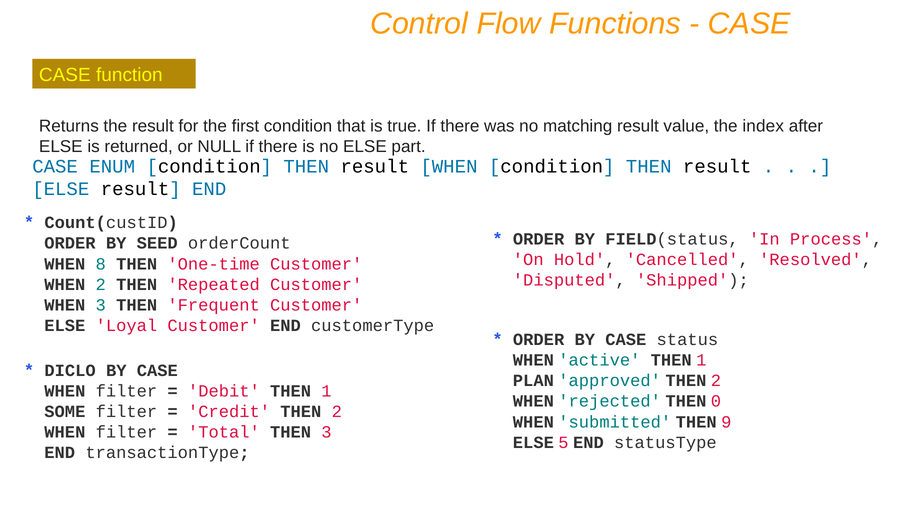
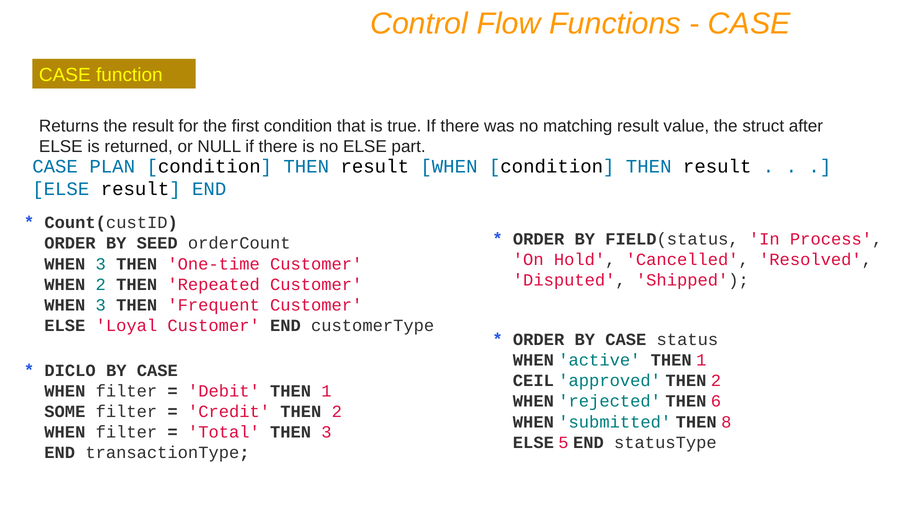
index: index -> struct
ENUM: ENUM -> PLAN
8 at (101, 264): 8 -> 3
PLAN: PLAN -> CEIL
0: 0 -> 6
9: 9 -> 8
